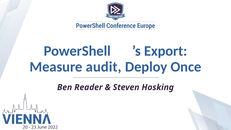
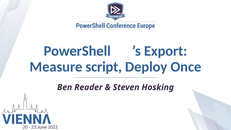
audit: audit -> script
